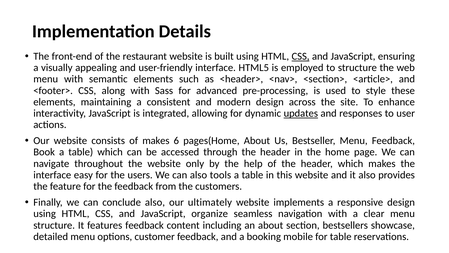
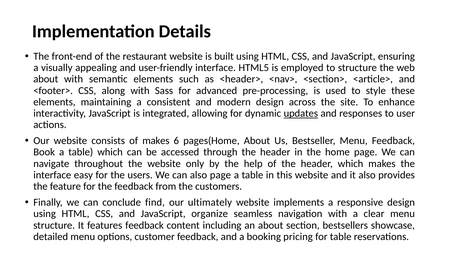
CSS at (301, 56) underline: present -> none
menu at (46, 79): menu -> about
also tools: tools -> page
conclude also: also -> find
mobile: mobile -> pricing
